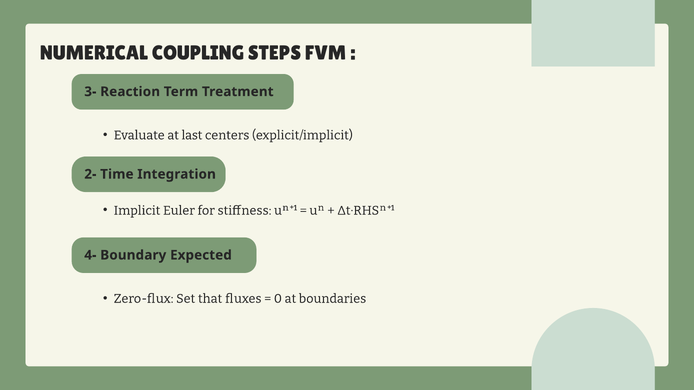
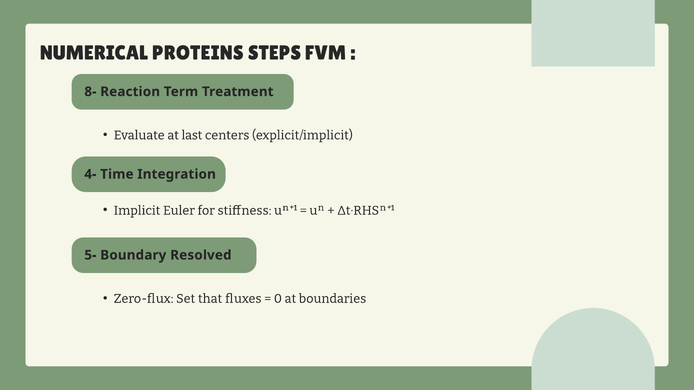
COUPLING: COUPLING -> PROTEINS
3-: 3- -> 8-
2-: 2- -> 4-
4-: 4- -> 5-
Expected: Expected -> Resolved
